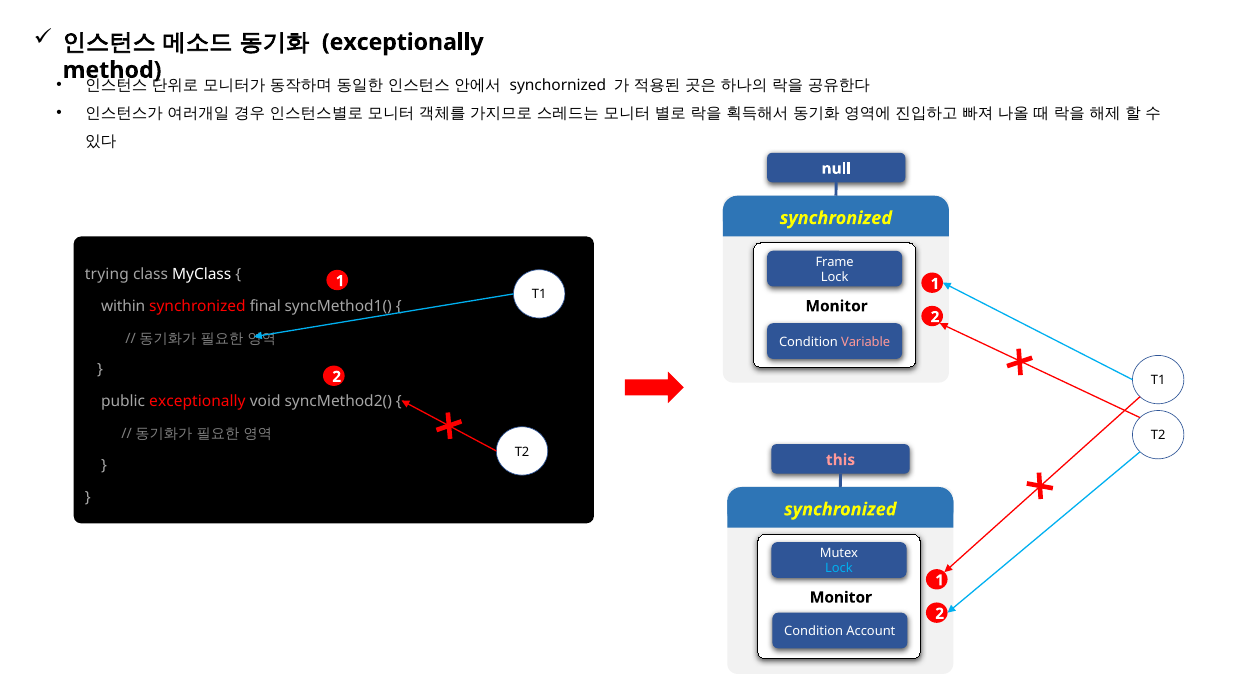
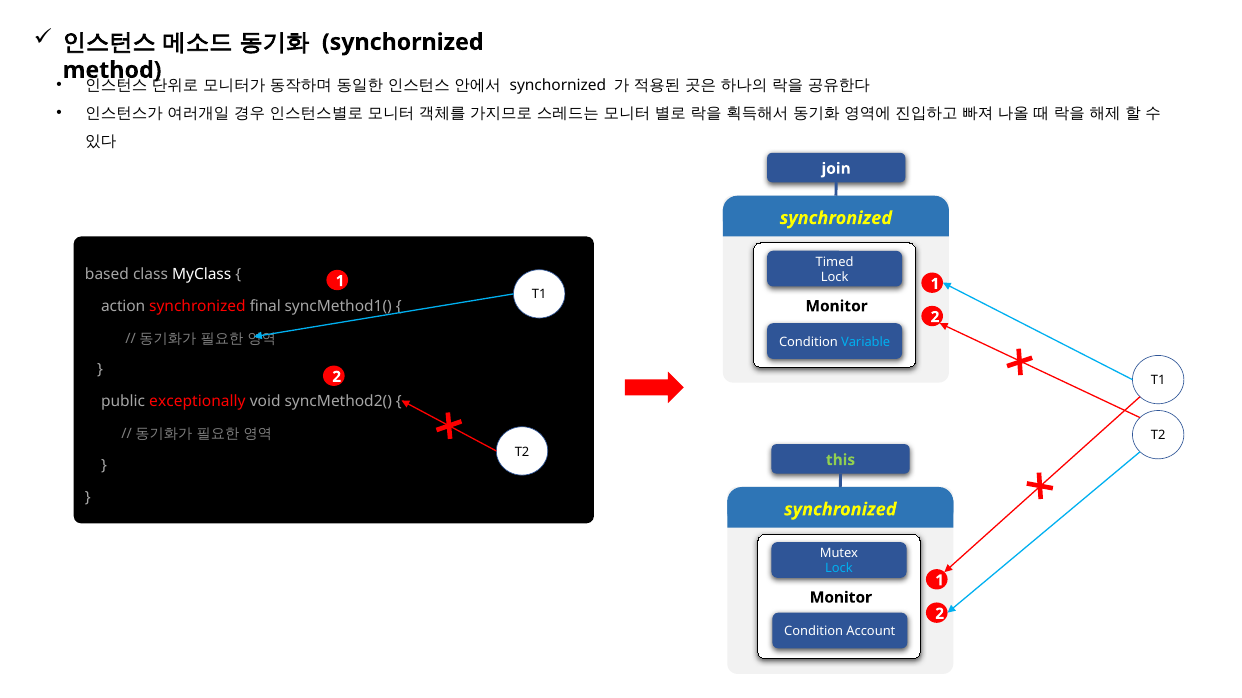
exceptionally at (403, 42): exceptionally -> synchornized
null: null -> join
Frame: Frame -> Timed
trying: trying -> based
within: within -> action
Variable colour: pink -> light blue
this colour: pink -> light green
